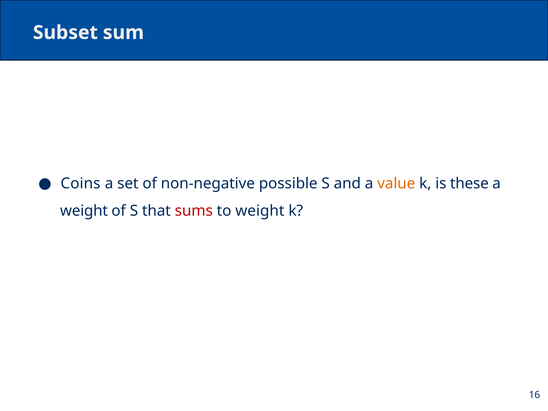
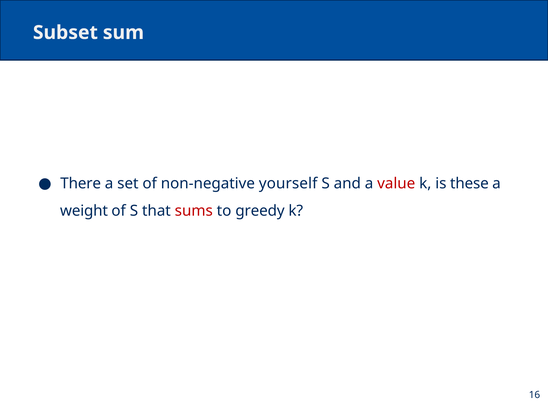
Coins: Coins -> There
possible: possible -> yourself
value colour: orange -> red
to weight: weight -> greedy
